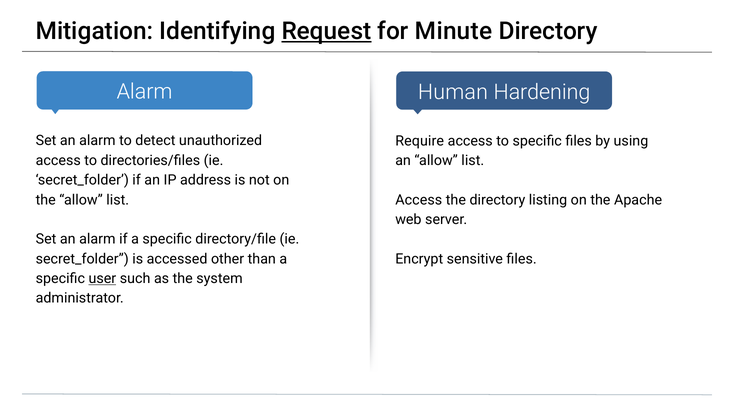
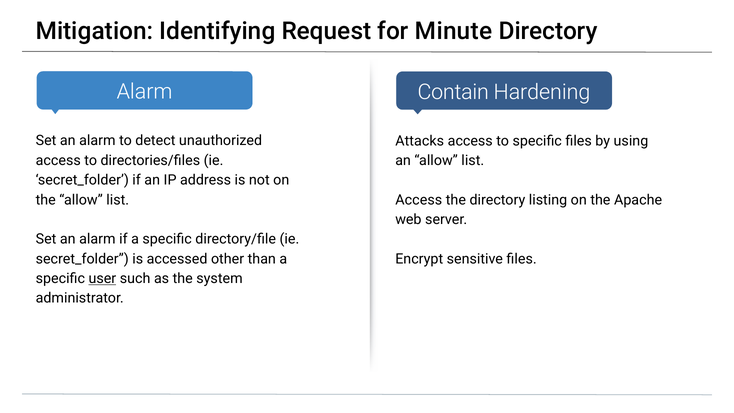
Request underline: present -> none
Human: Human -> Contain
Require: Require -> Attacks
